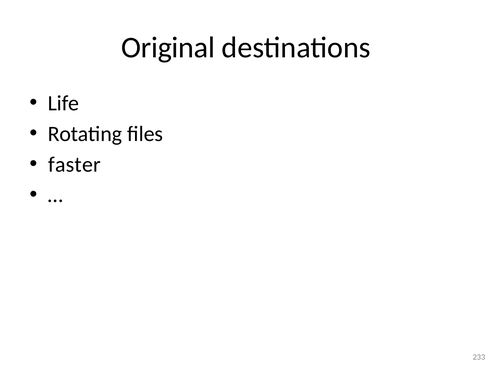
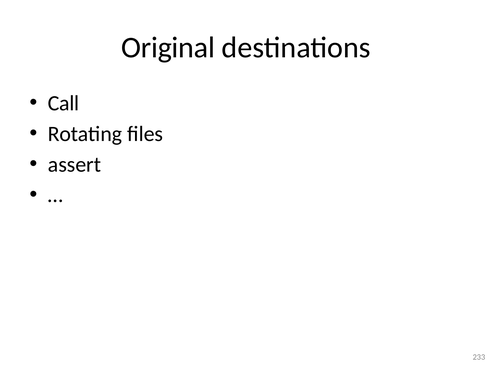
Life: Life -> Call
faster: faster -> assert
